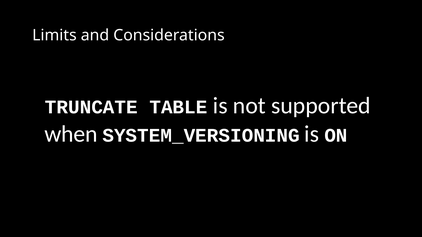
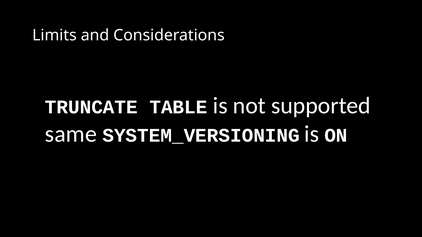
when: when -> same
